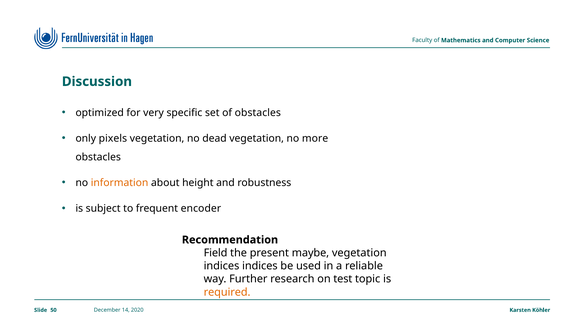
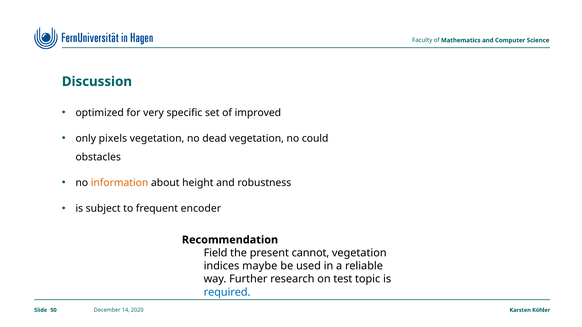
of obstacles: obstacles -> improved
more: more -> could
maybe: maybe -> cannot
indices indices: indices -> maybe
required colour: orange -> blue
